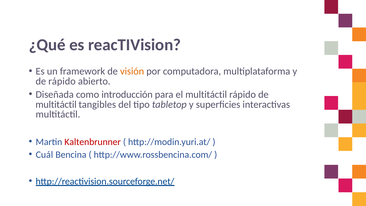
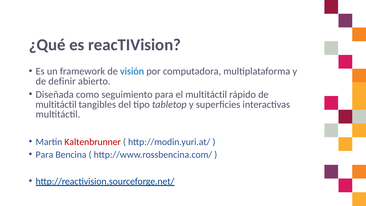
visión colour: orange -> blue
de rápido: rápido -> definir
introducción: introducción -> seguimiento
Cuál at (44, 155): Cuál -> Para
